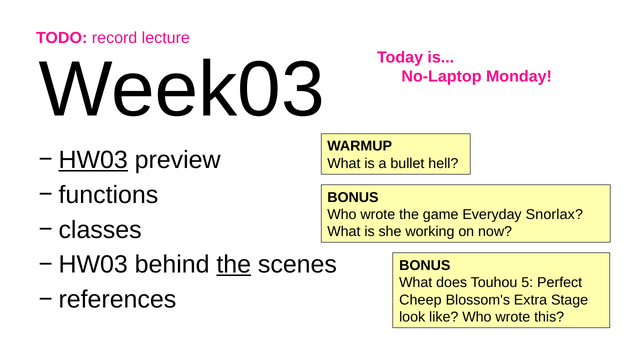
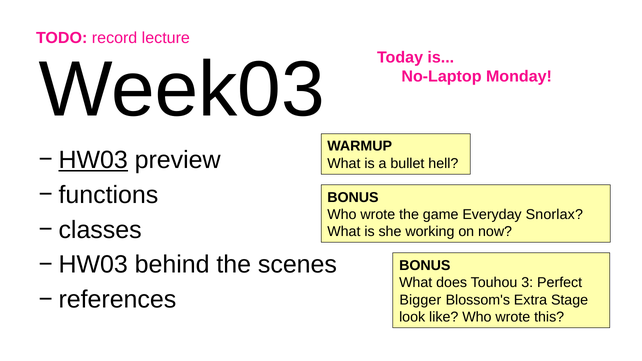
the at (234, 265) underline: present -> none
5: 5 -> 3
Cheep: Cheep -> Bigger
